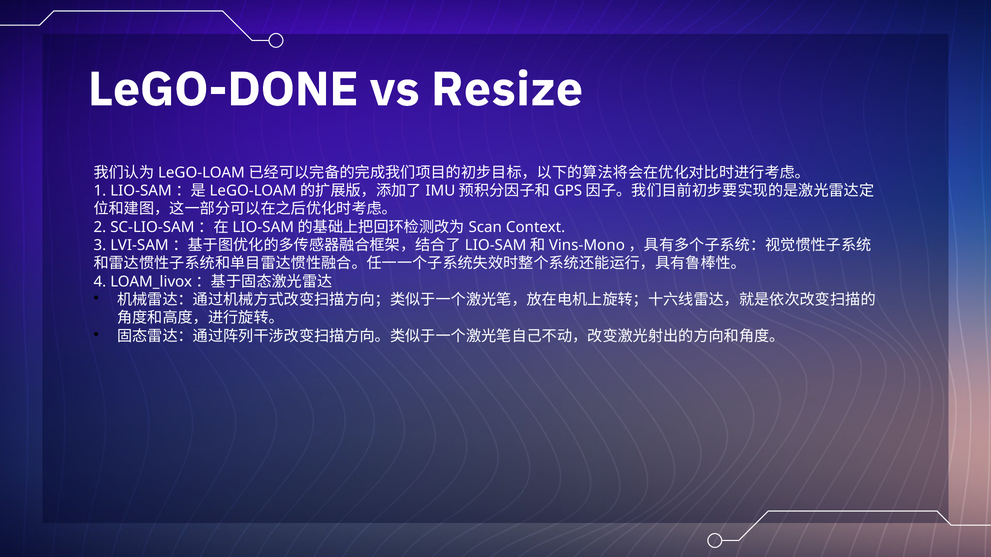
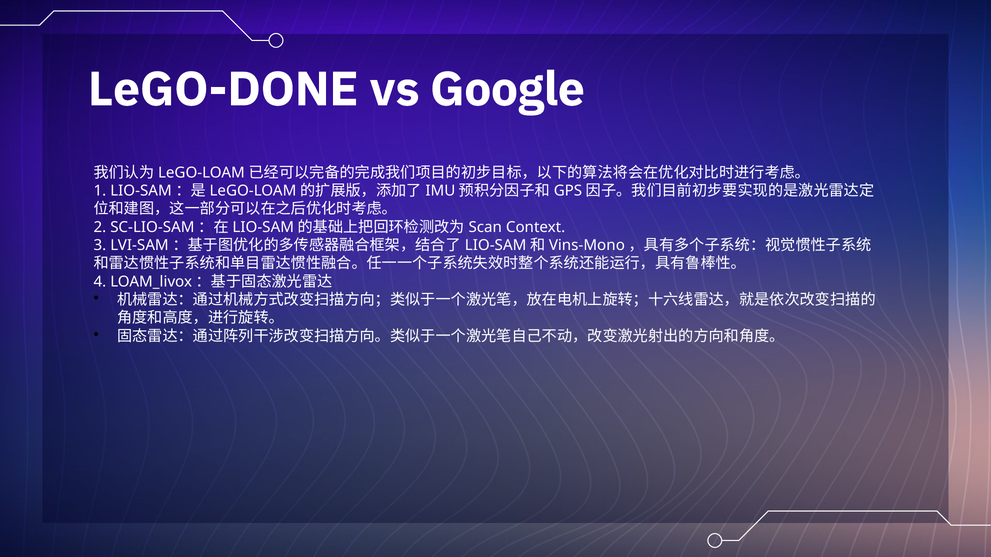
Resize: Resize -> Google
